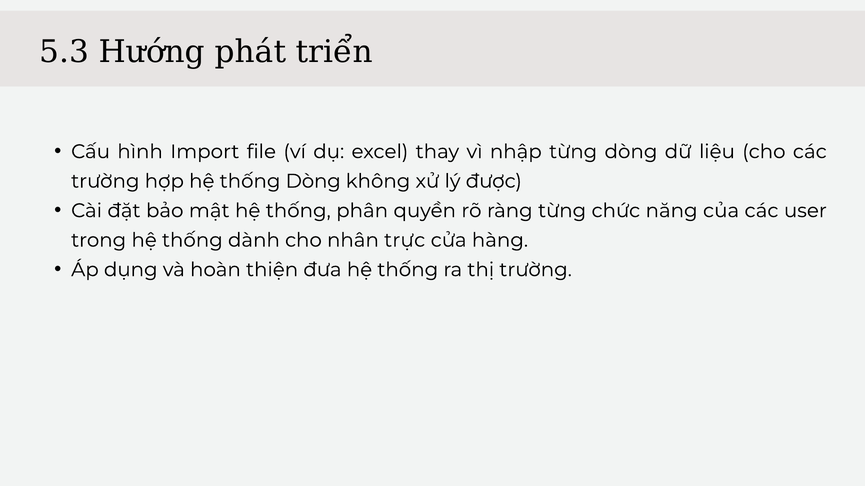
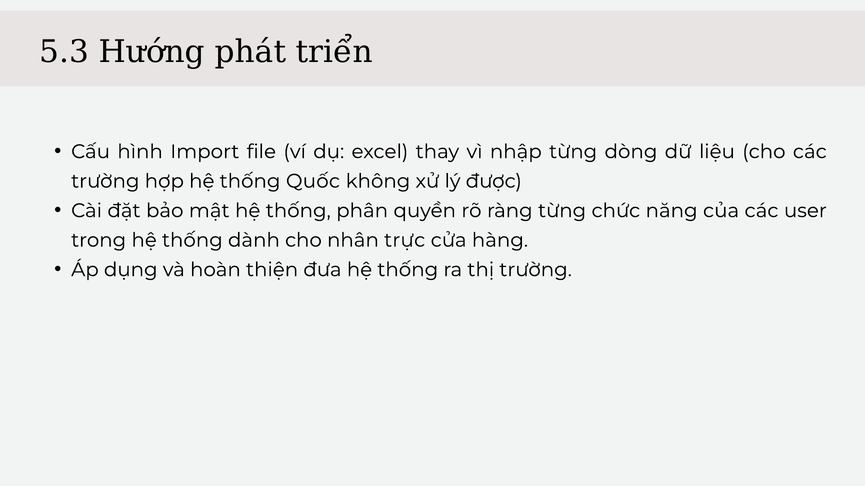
thống Dòng: Dòng -> Quốc
